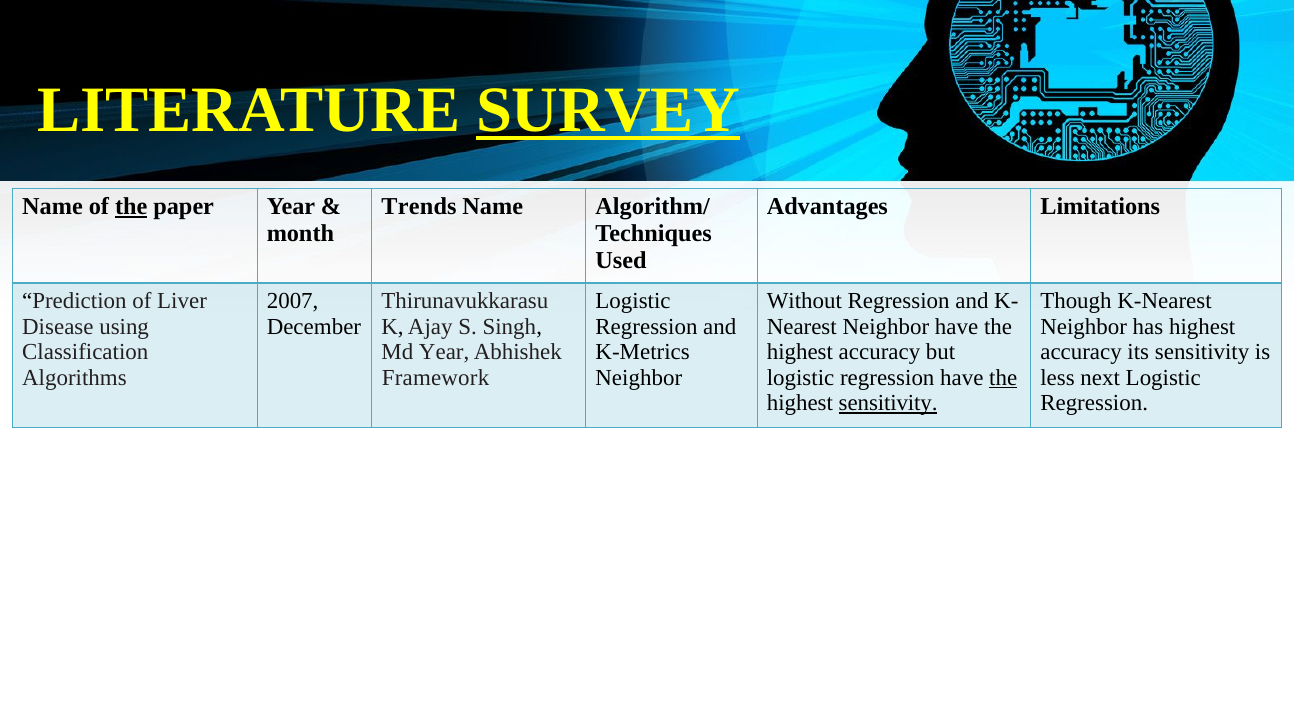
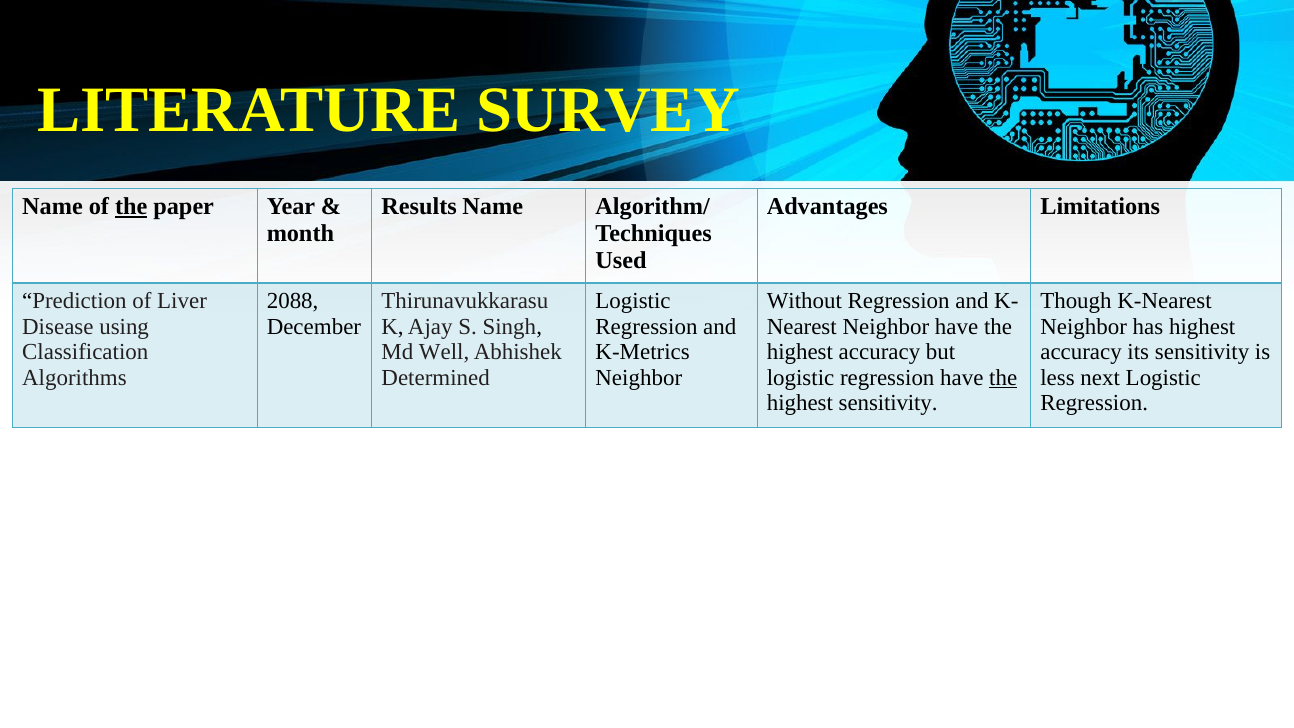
SURVEY underline: present -> none
Trends: Trends -> Results
2007: 2007 -> 2088
Md Year: Year -> Well
Framework: Framework -> Determined
sensitivity at (888, 403) underline: present -> none
